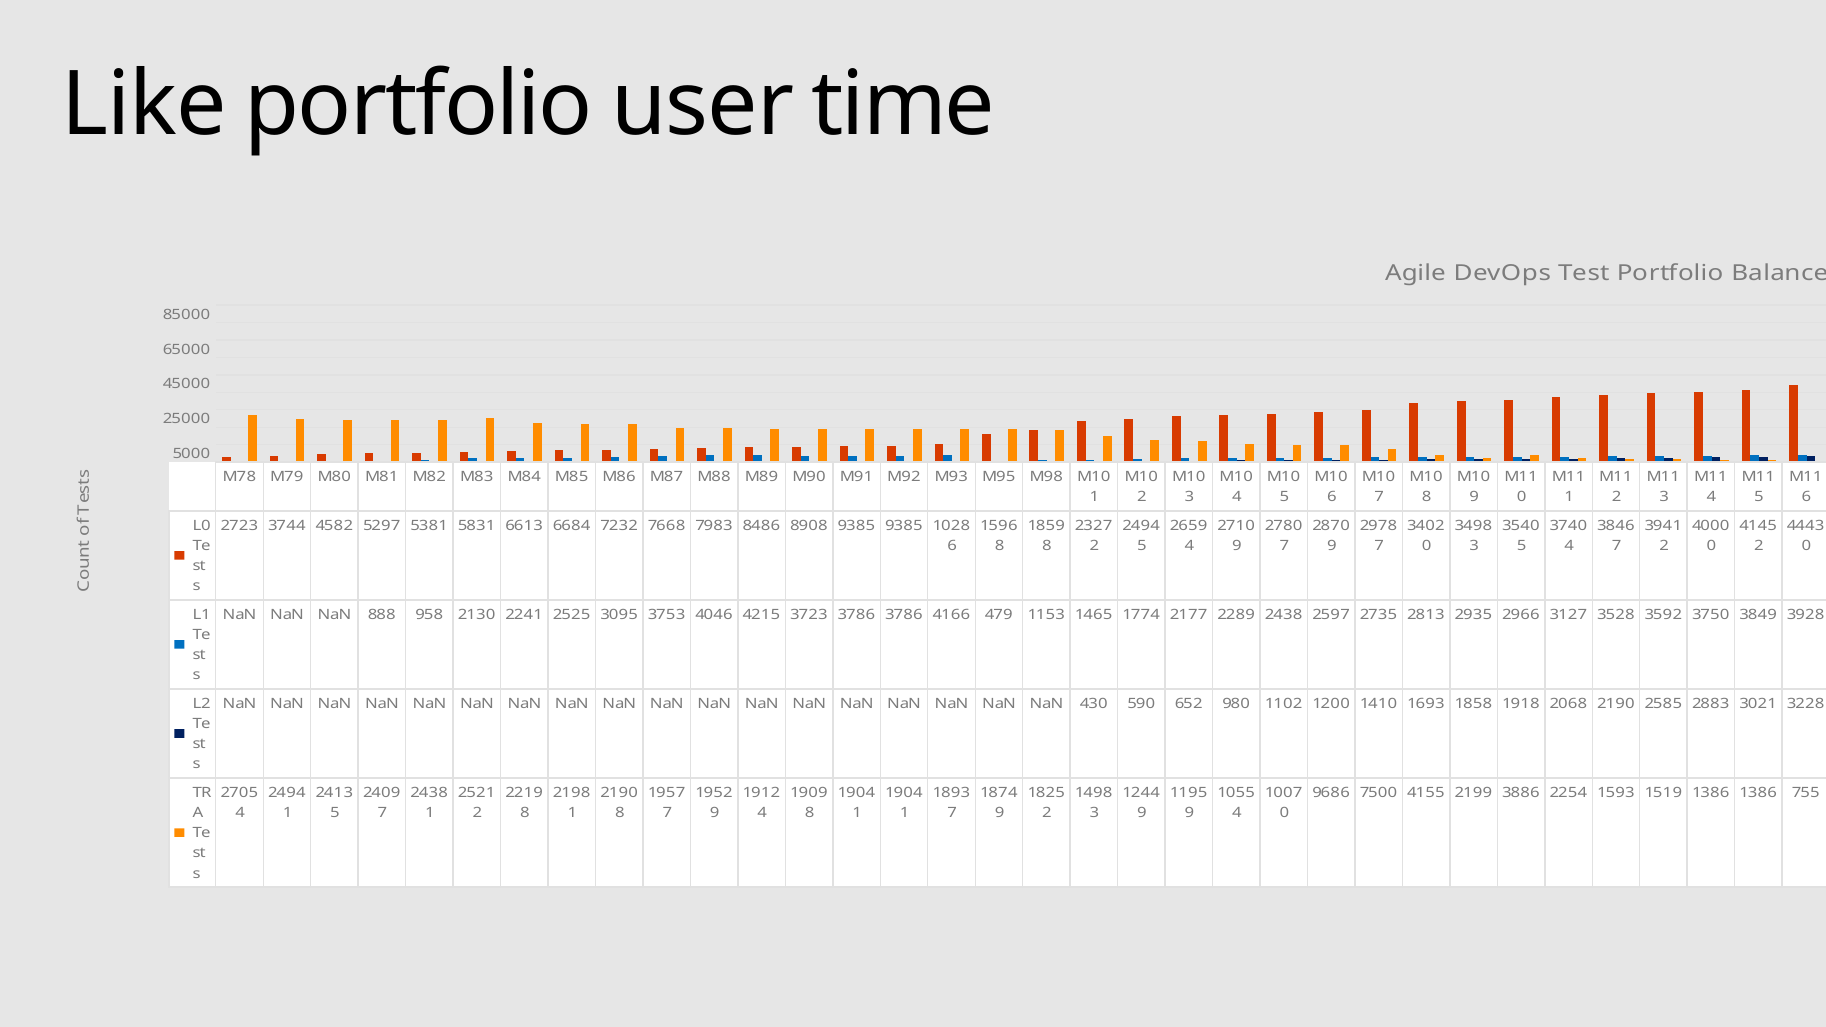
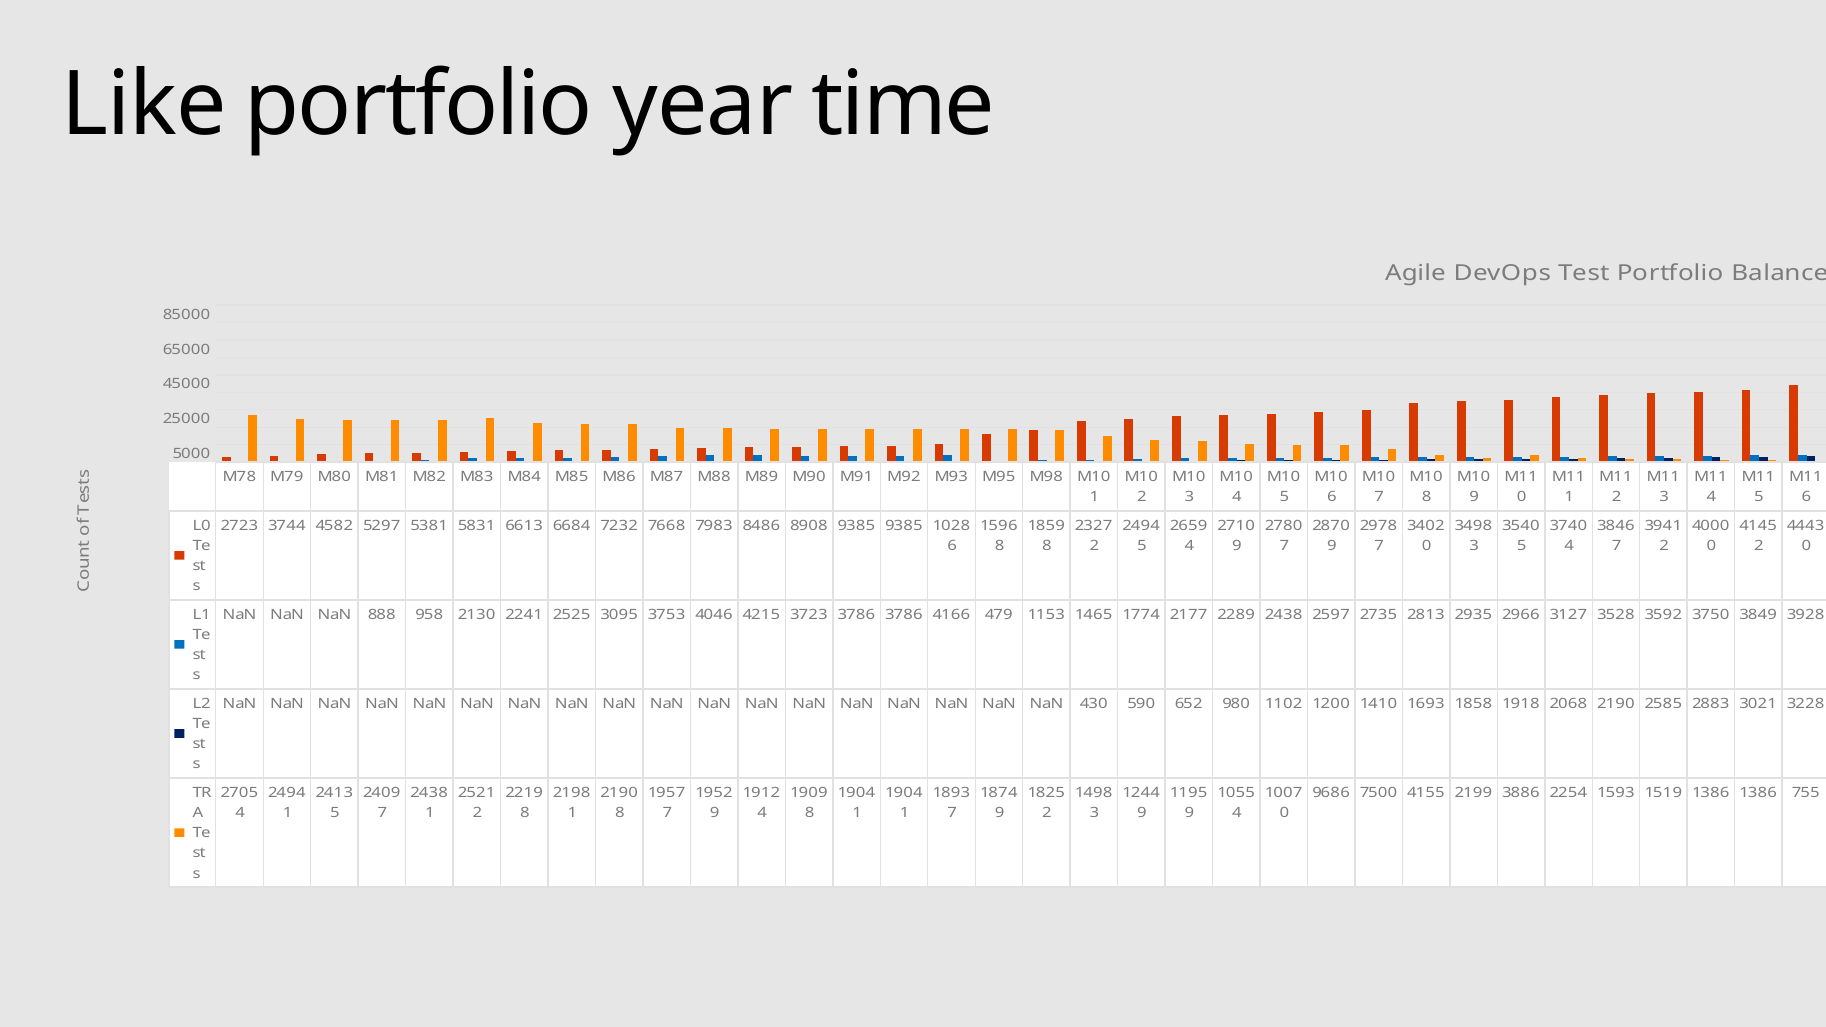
user: user -> year
